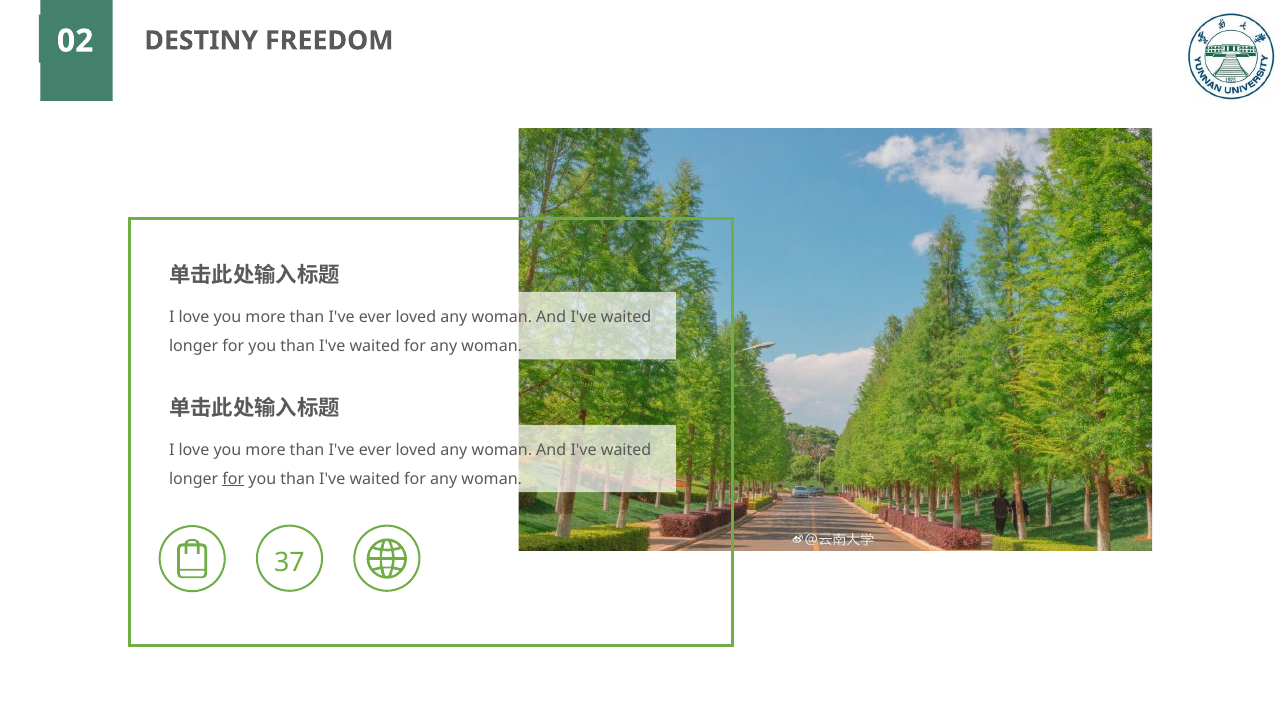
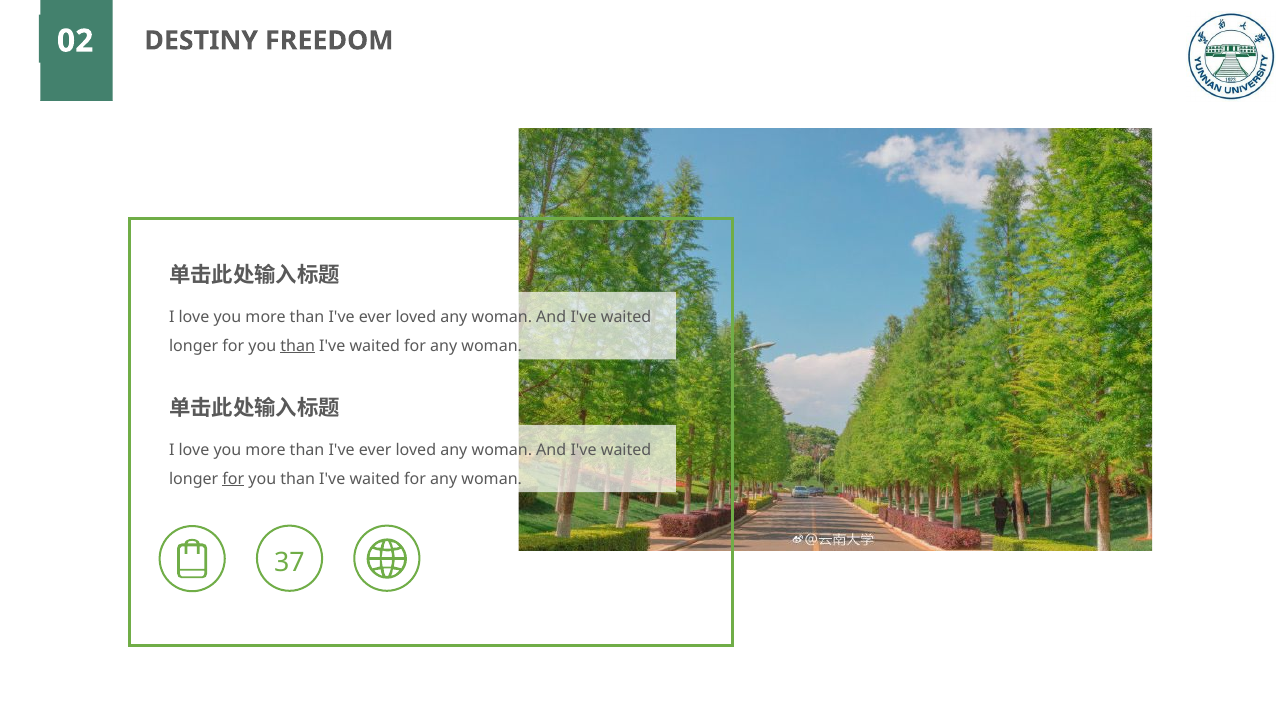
than at (298, 346) underline: none -> present
